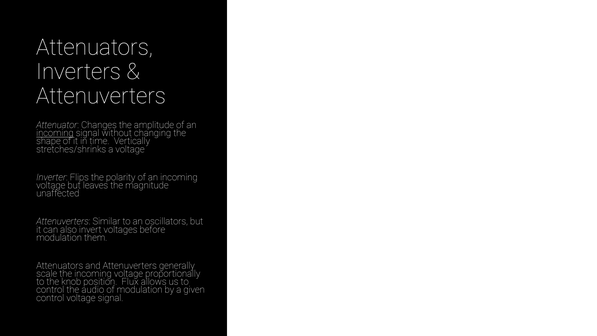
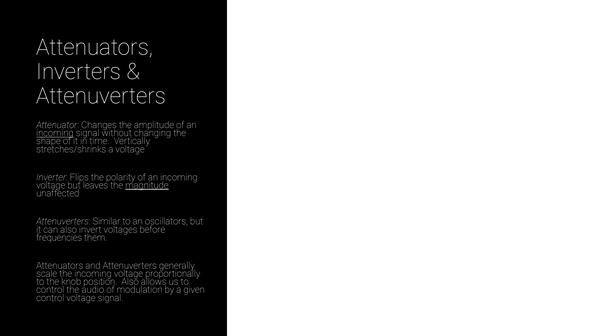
magnitude underline: none -> present
modulation at (59, 238): modulation -> frequencies
position Flux: Flux -> Also
